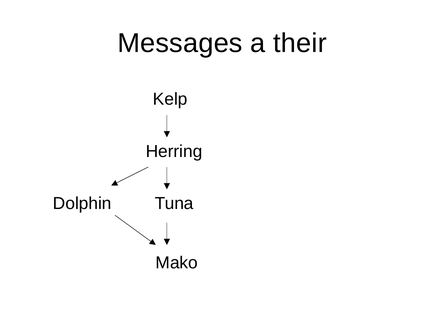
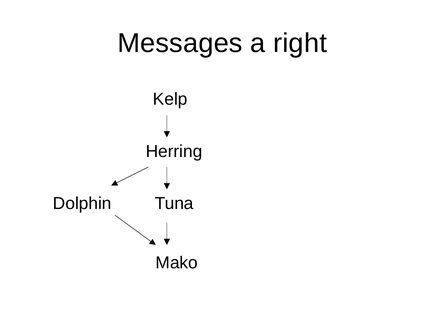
their: their -> right
